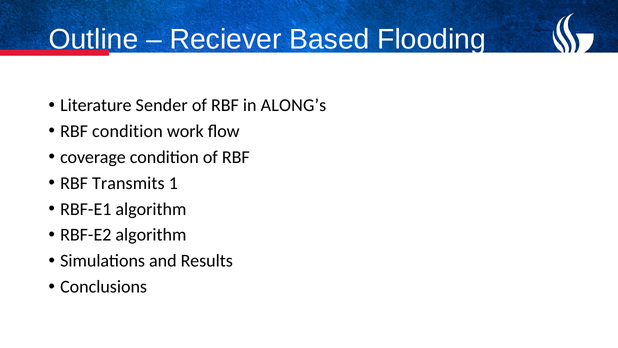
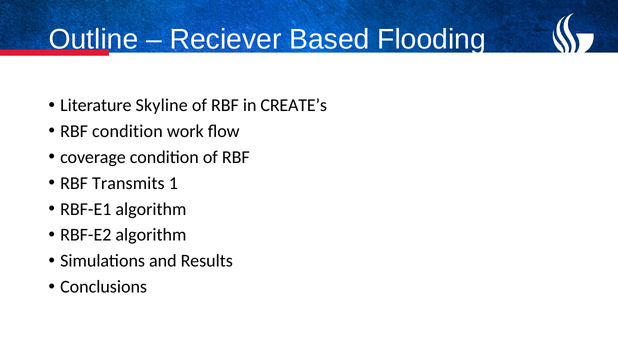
Sender: Sender -> Skyline
ALONG’s: ALONG’s -> CREATE’s
